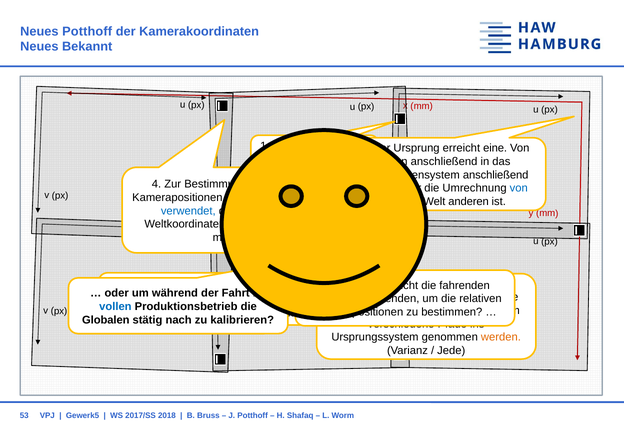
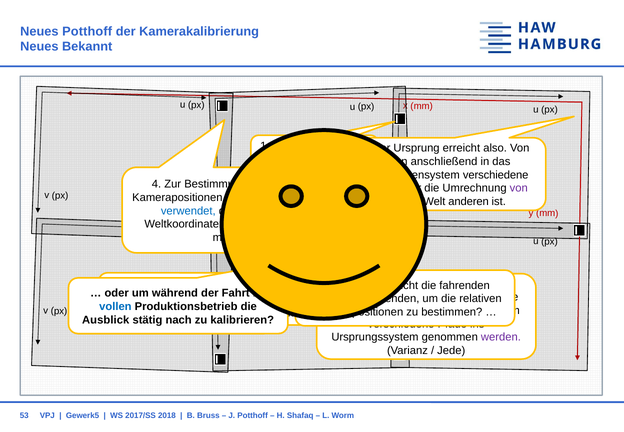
Kamerakoordinaten: Kamerakoordinaten -> Kamerakalibrierung
erreicht eine: eine -> also
anschließend at (496, 175): anschließend -> verschiedene
von at (519, 188) colour: blue -> purple
Globalen: Globalen -> Ausblick
werden at (501, 337) colour: orange -> purple
